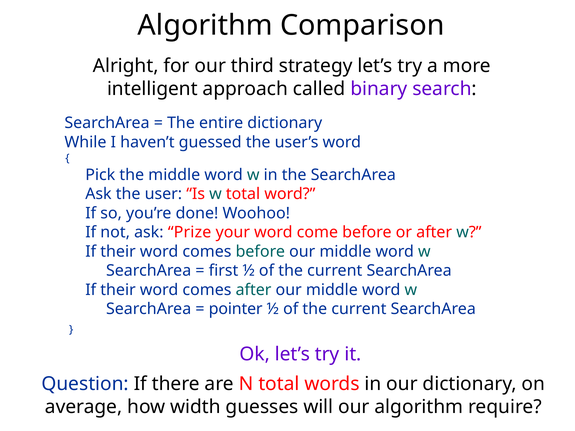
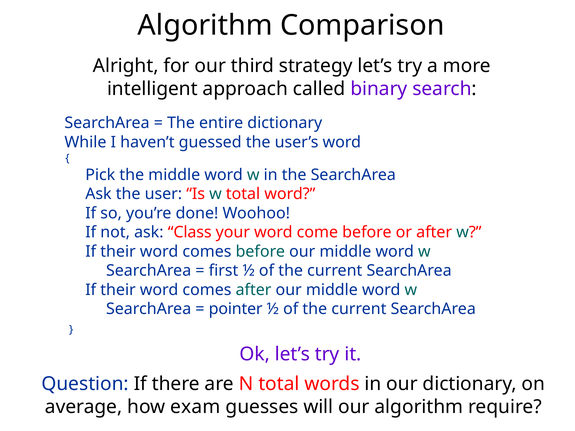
Prize: Prize -> Class
width: width -> exam
